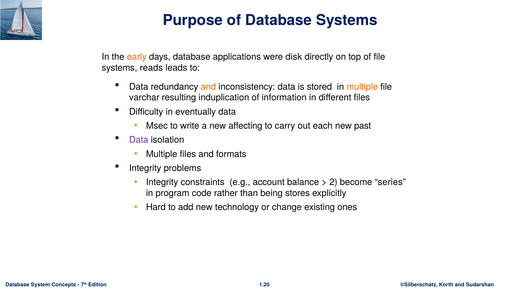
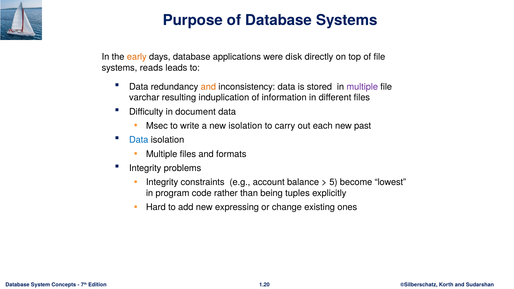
multiple at (362, 87) colour: orange -> purple
eventually: eventually -> document
new affecting: affecting -> isolation
Data at (139, 140) colour: purple -> blue
2: 2 -> 5
series: series -> lowest
stores: stores -> tuples
technology: technology -> expressing
